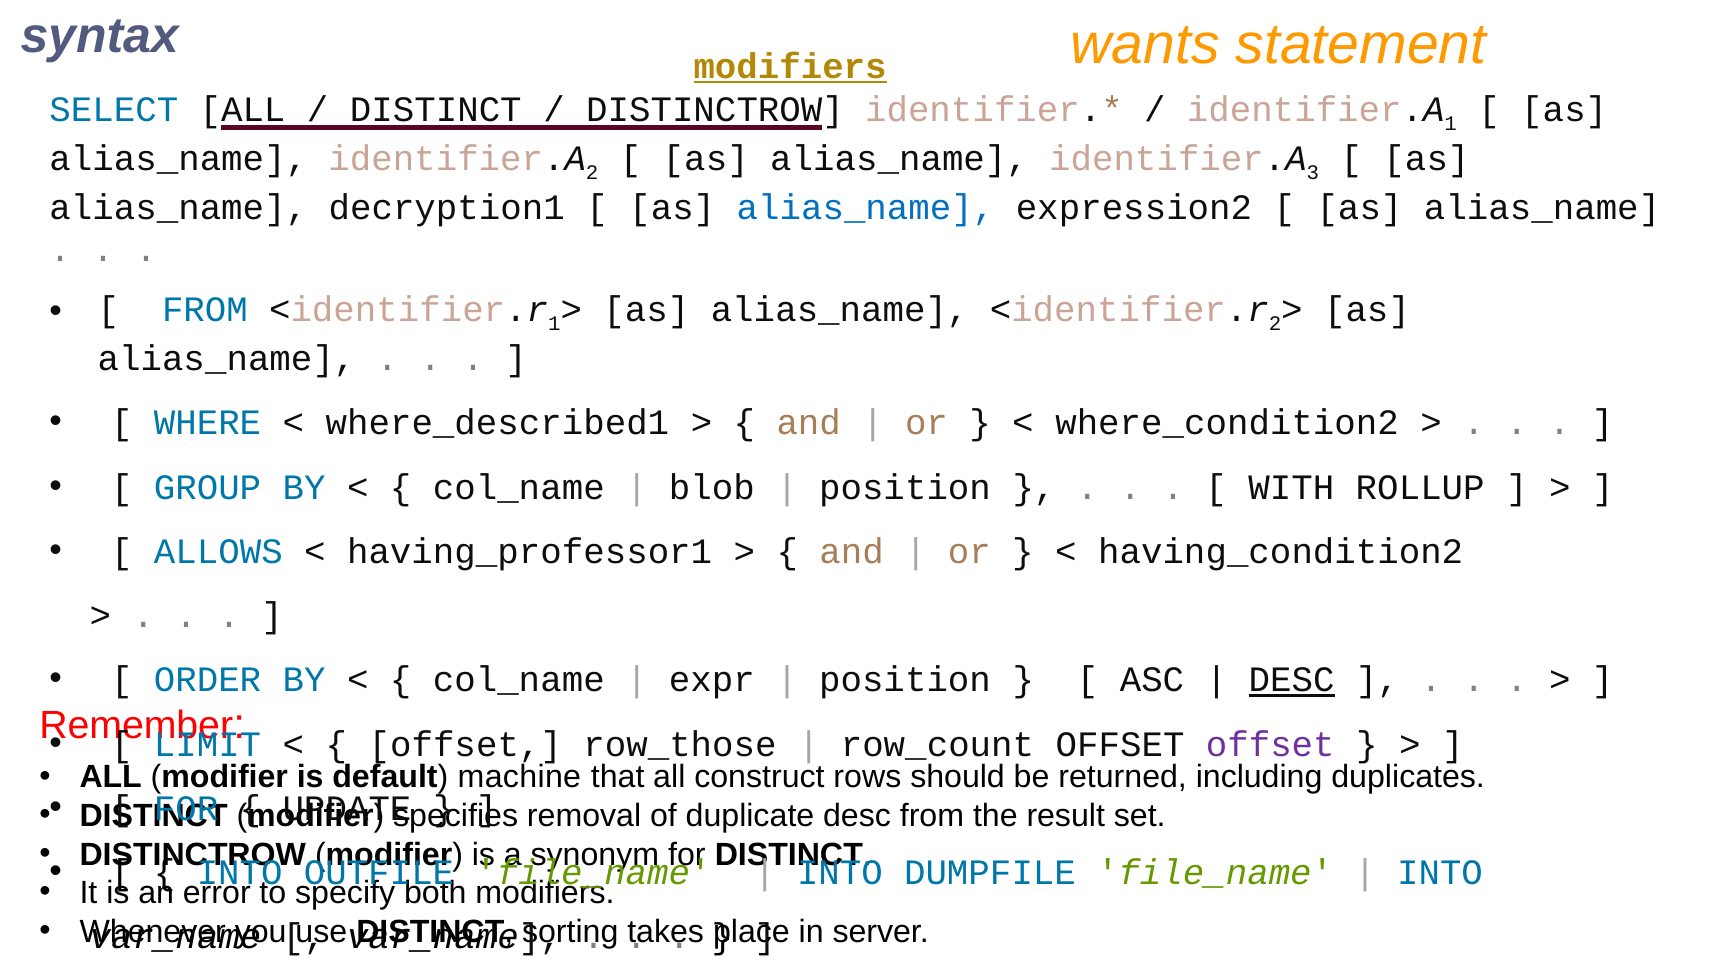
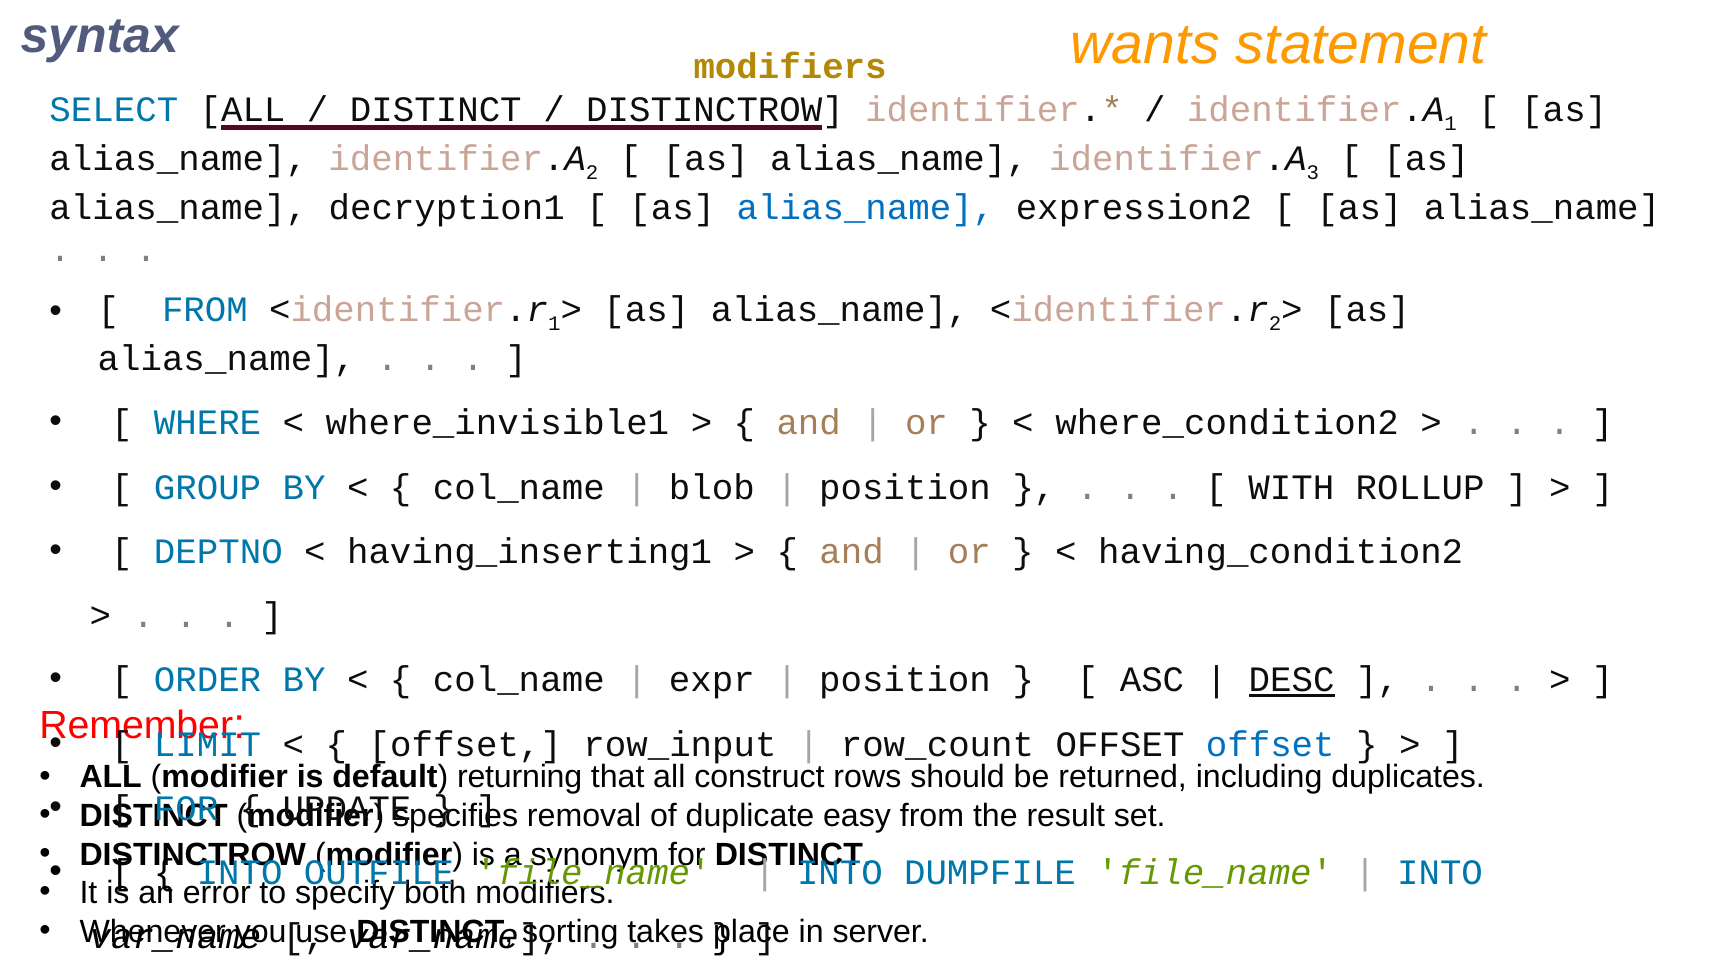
modifiers at (790, 67) underline: present -> none
where_described1: where_described1 -> where_invisible1
ALLOWS: ALLOWS -> DEPTNO
having_professor1: having_professor1 -> having_inserting1
row_those: row_those -> row_input
offset at (1270, 744) colour: purple -> blue
machine: machine -> returning
duplicate desc: desc -> easy
